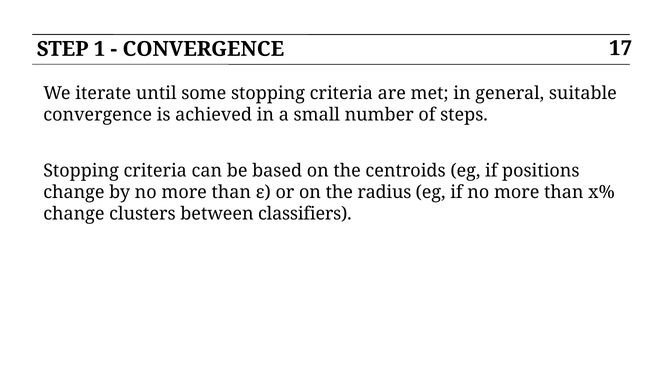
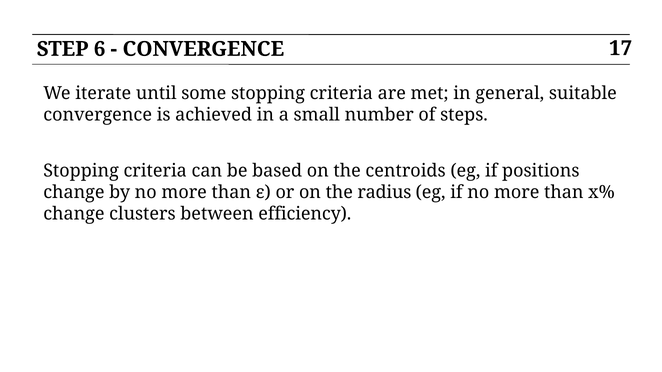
1: 1 -> 6
classifiers: classifiers -> efficiency
